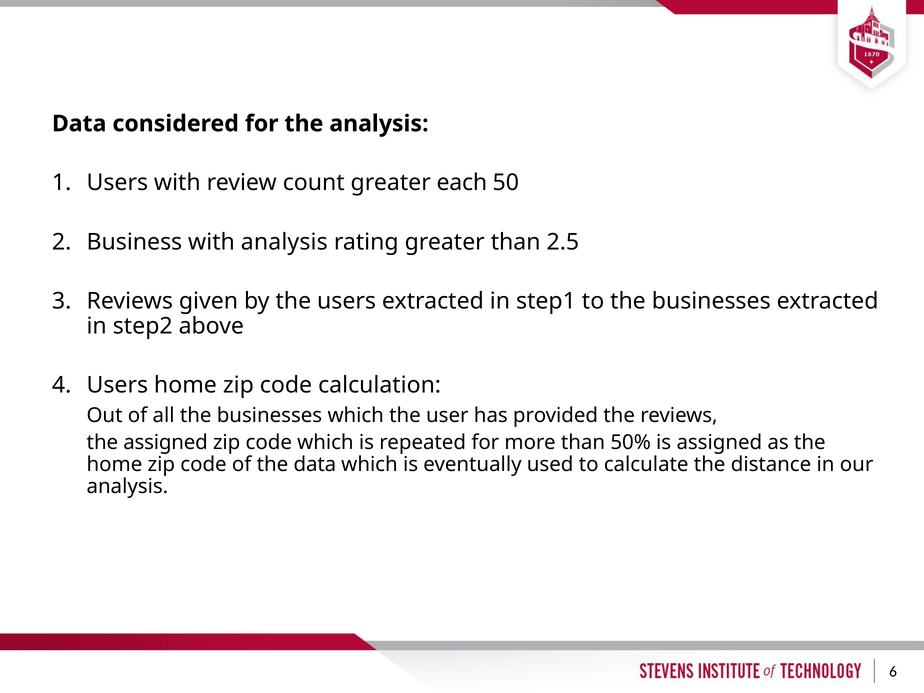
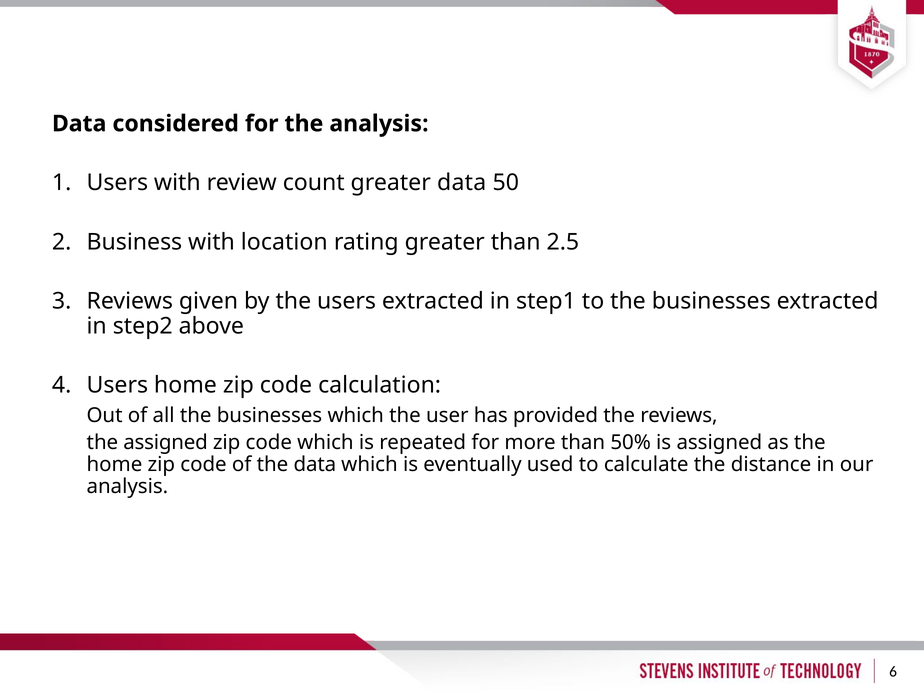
greater each: each -> data
with analysis: analysis -> location
